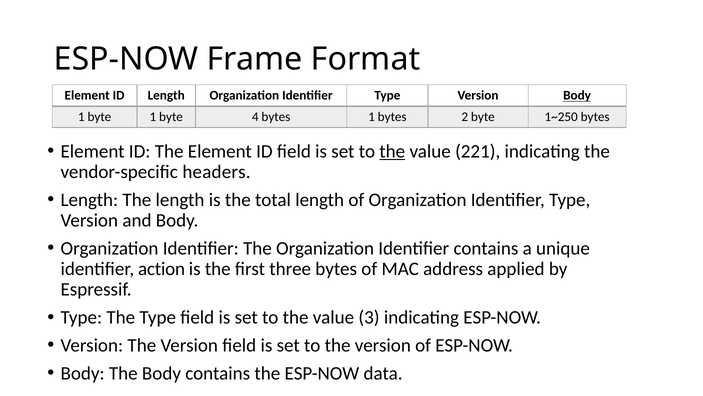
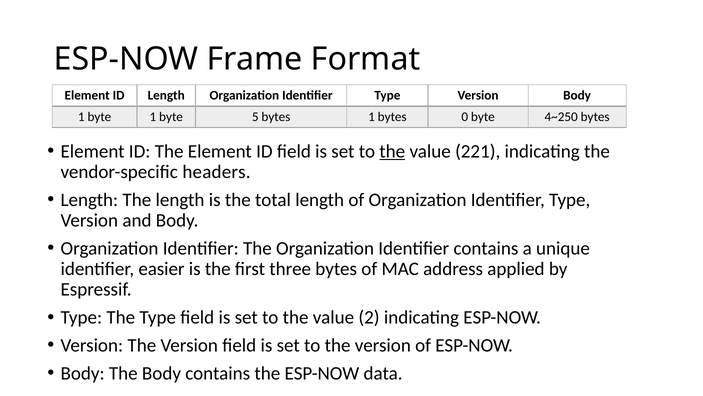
Body at (577, 95) underline: present -> none
4: 4 -> 5
2: 2 -> 0
1~250: 1~250 -> 4~250
action: action -> easier
3: 3 -> 2
